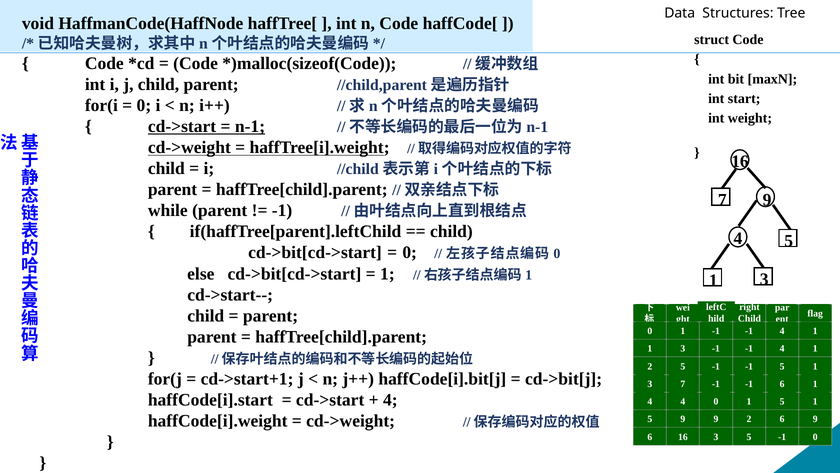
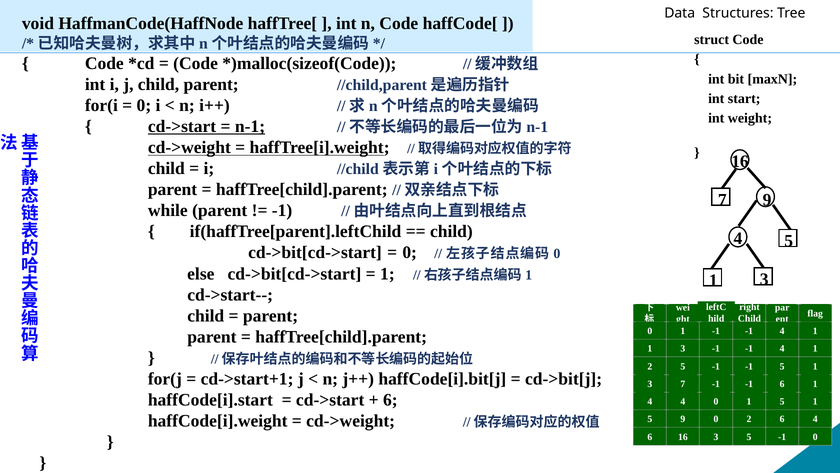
4 at (390, 399): 4 -> 6
9 9: 9 -> 0
6 9: 9 -> 4
